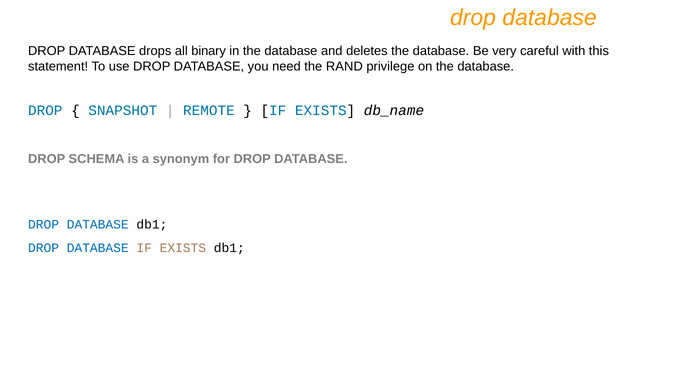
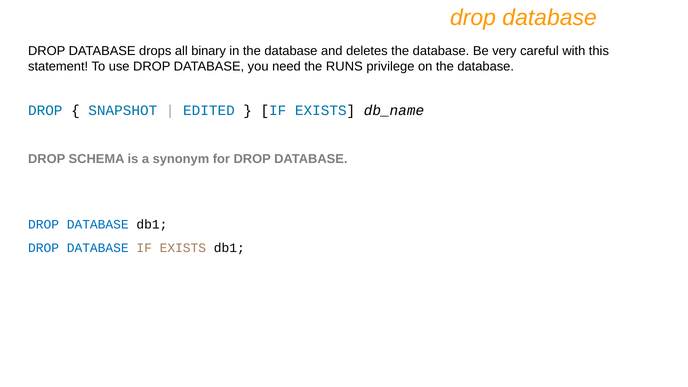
RAND: RAND -> RUNS
REMOTE: REMOTE -> EDITED
